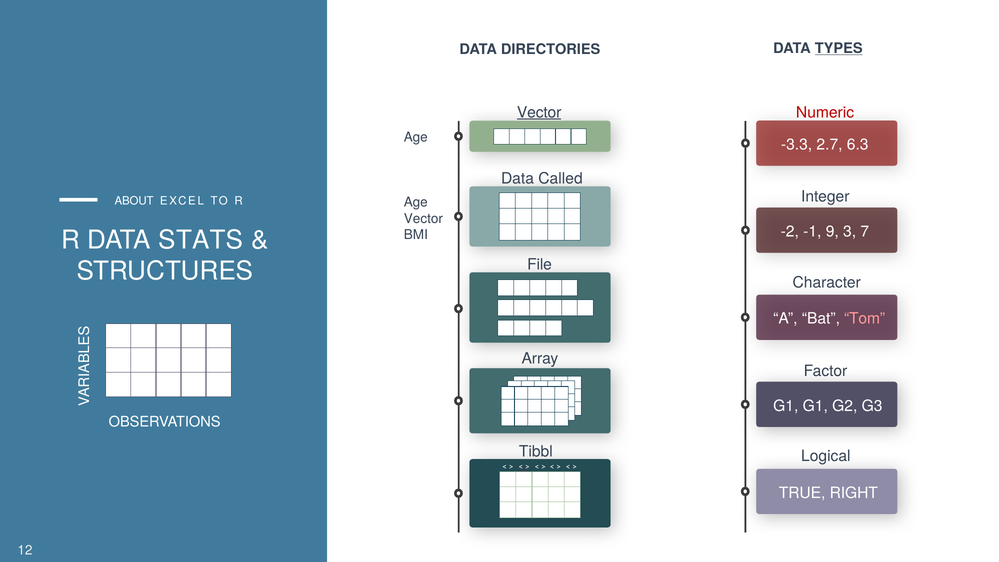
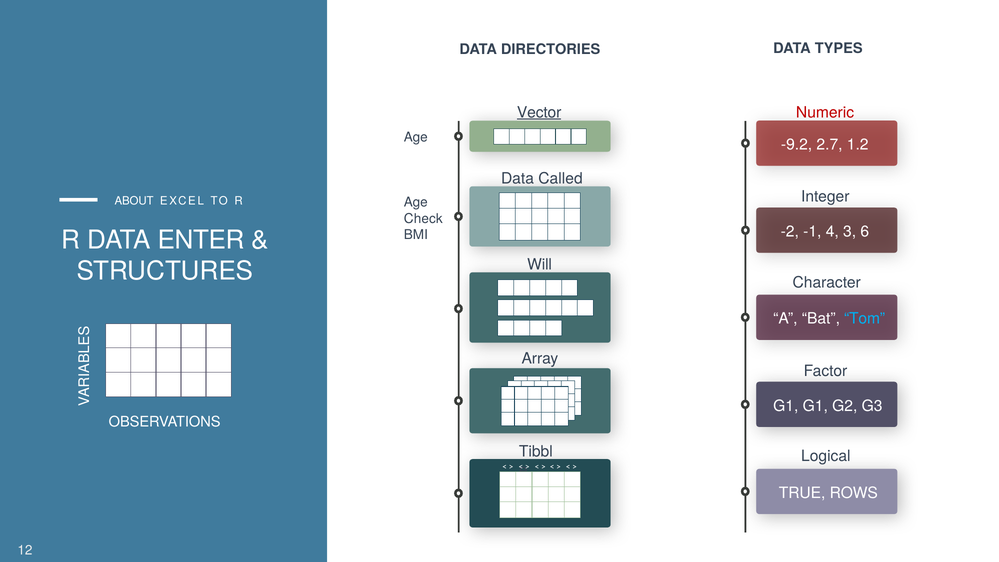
TYPES underline: present -> none
-3.3: -3.3 -> -9.2
6.3: 6.3 -> 1.2
Vector at (423, 219): Vector -> Check
9: 9 -> 4
7: 7 -> 6
STATS: STATS -> ENTER
File: File -> Will
Tom colour: pink -> light blue
RIGHT: RIGHT -> ROWS
